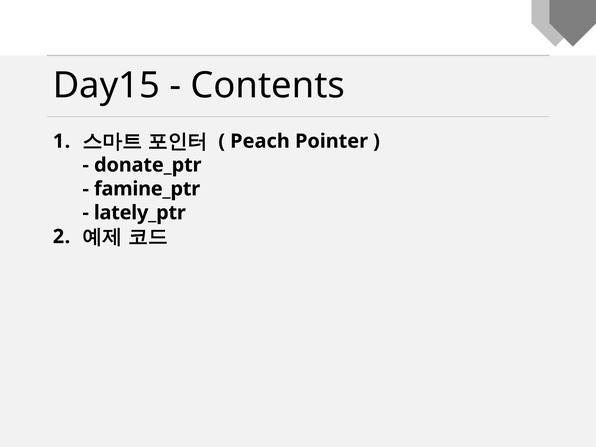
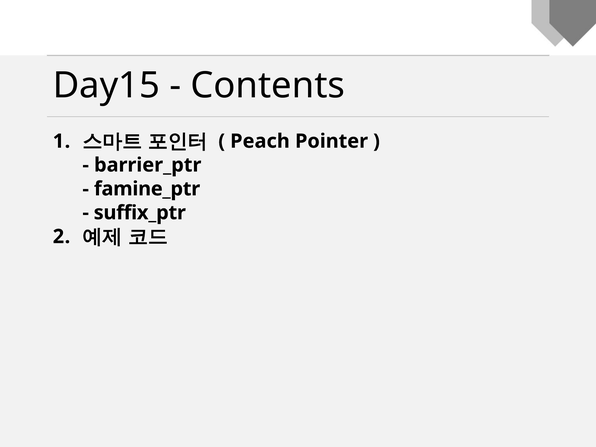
donate_ptr: donate_ptr -> barrier_ptr
lately_ptr: lately_ptr -> suffix_ptr
